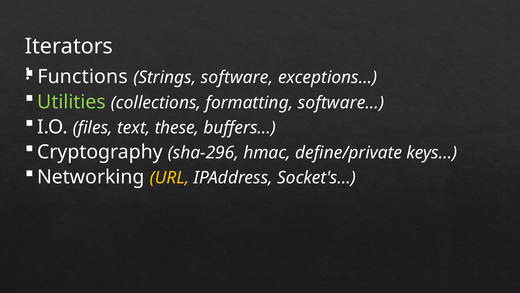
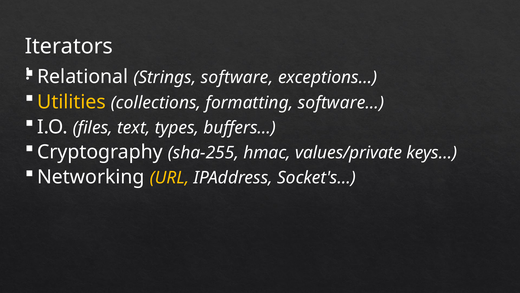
Functions: Functions -> Relational
Utilities colour: light green -> yellow
these: these -> types
sha-296: sha-296 -> sha-255
define/private: define/private -> values/private
